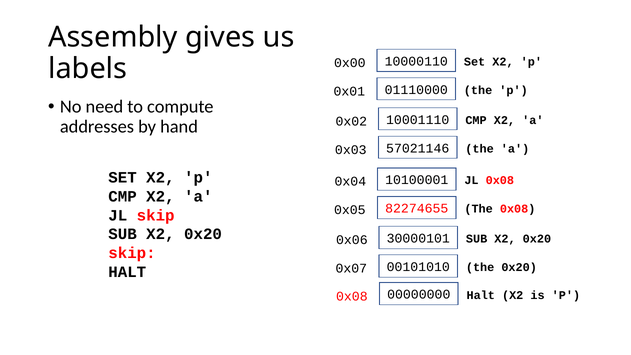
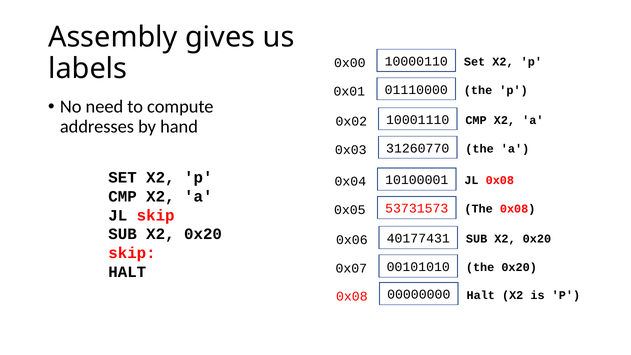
57021146: 57021146 -> 31260770
82274655: 82274655 -> 53731573
30000101: 30000101 -> 40177431
